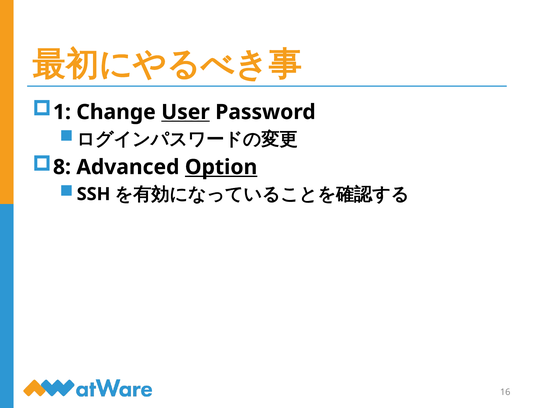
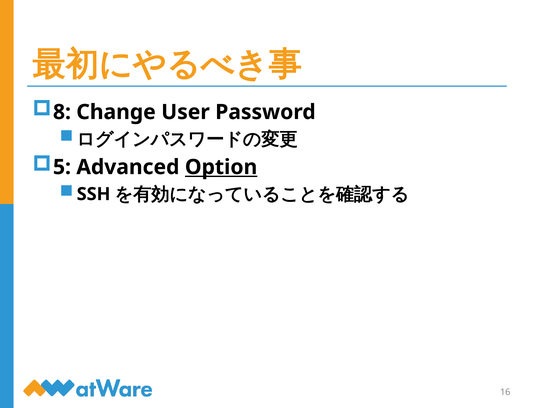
1: 1 -> 8
User underline: present -> none
8: 8 -> 5
